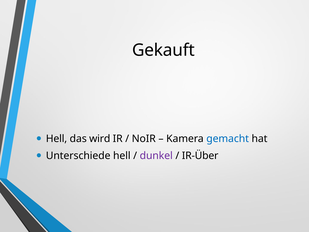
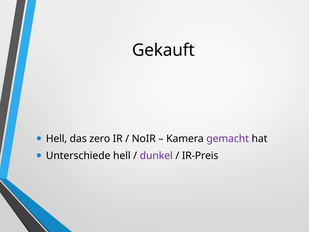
wird: wird -> zero
gemacht colour: blue -> purple
IR-Über: IR-Über -> IR-Preis
